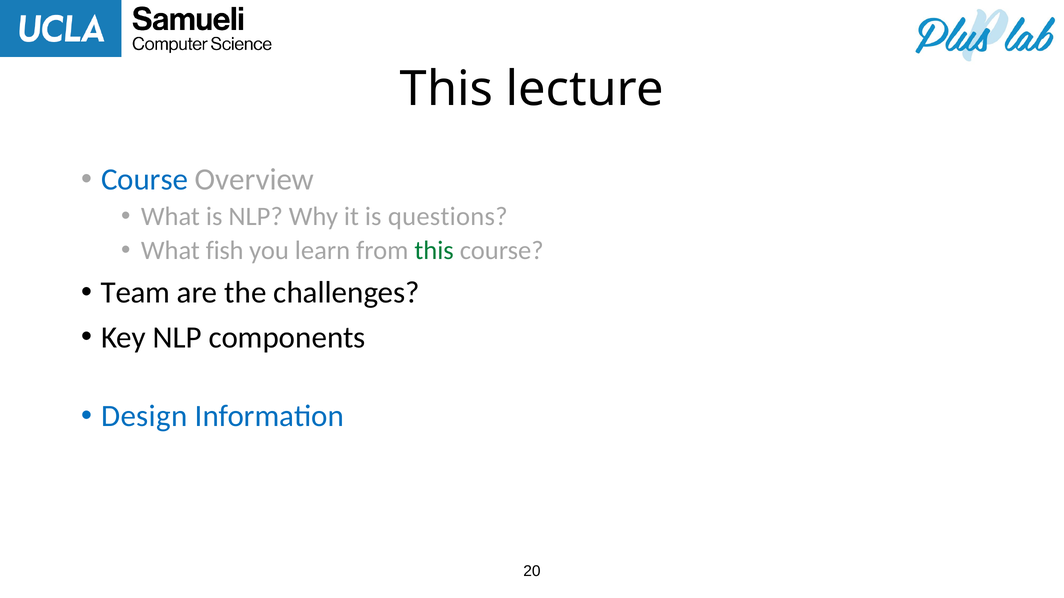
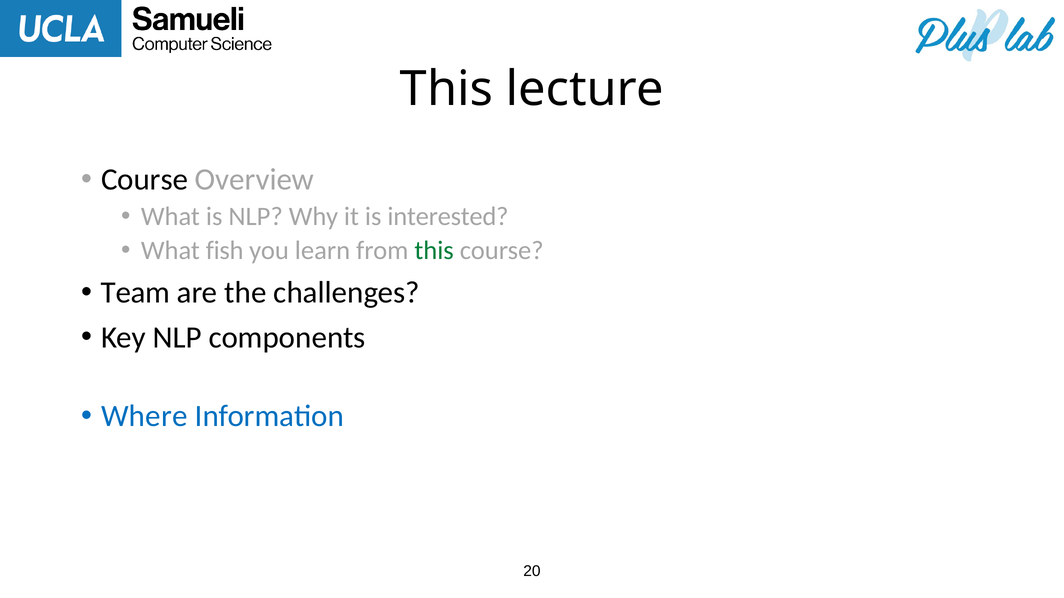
Course at (145, 180) colour: blue -> black
questions: questions -> interested
Design: Design -> Where
